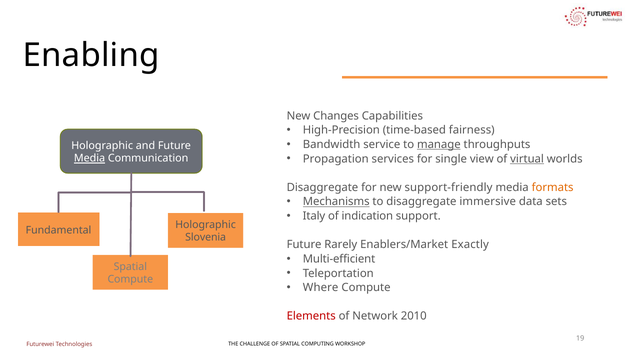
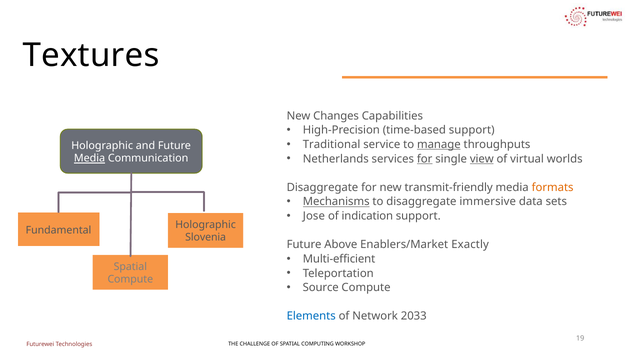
Enabling: Enabling -> Textures
time-based fairness: fairness -> support
Bandwidth: Bandwidth -> Traditional
Propagation: Propagation -> Netherlands
for at (425, 159) underline: none -> present
view underline: none -> present
virtual underline: present -> none
support-friendly: support-friendly -> transmit-friendly
Italy: Italy -> Jose
Rarely: Rarely -> Above
Where: Where -> Source
Elements colour: red -> blue
2010: 2010 -> 2033
